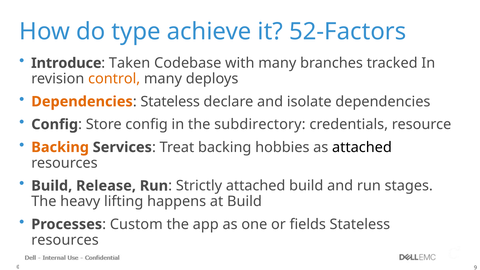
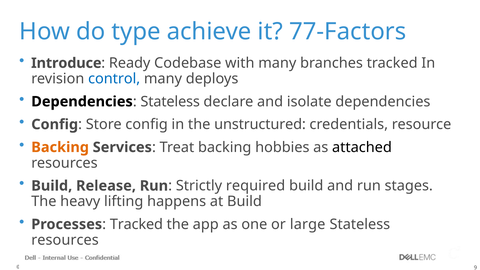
52-Factors: 52-Factors -> 77-Factors
Taken: Taken -> Ready
control colour: orange -> blue
Dependencies at (82, 102) colour: orange -> black
subdirectory: subdirectory -> unstructured
Strictly attached: attached -> required
Custom at (136, 224): Custom -> Tracked
fields: fields -> large
